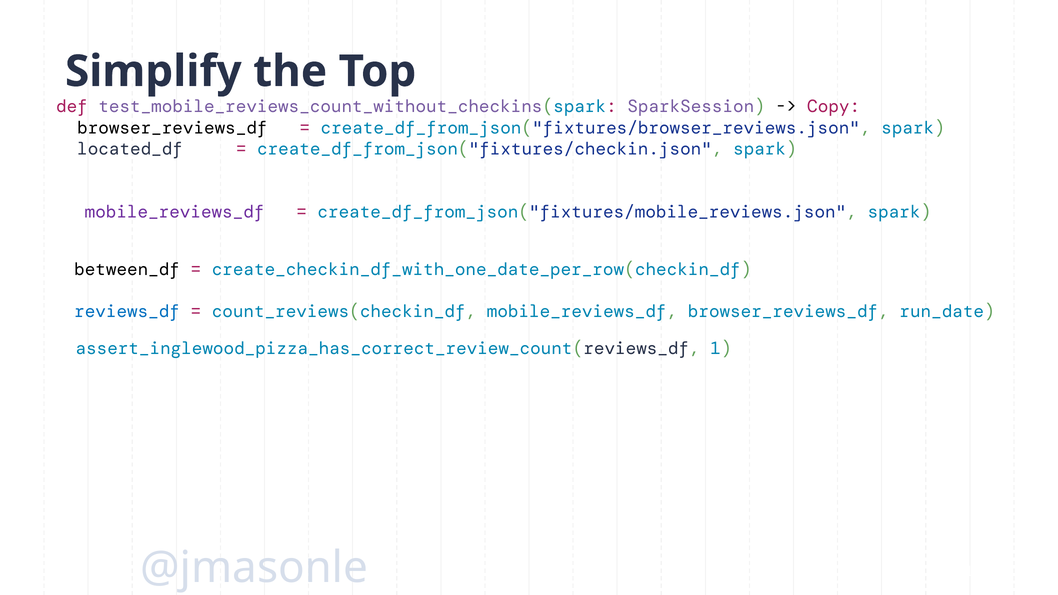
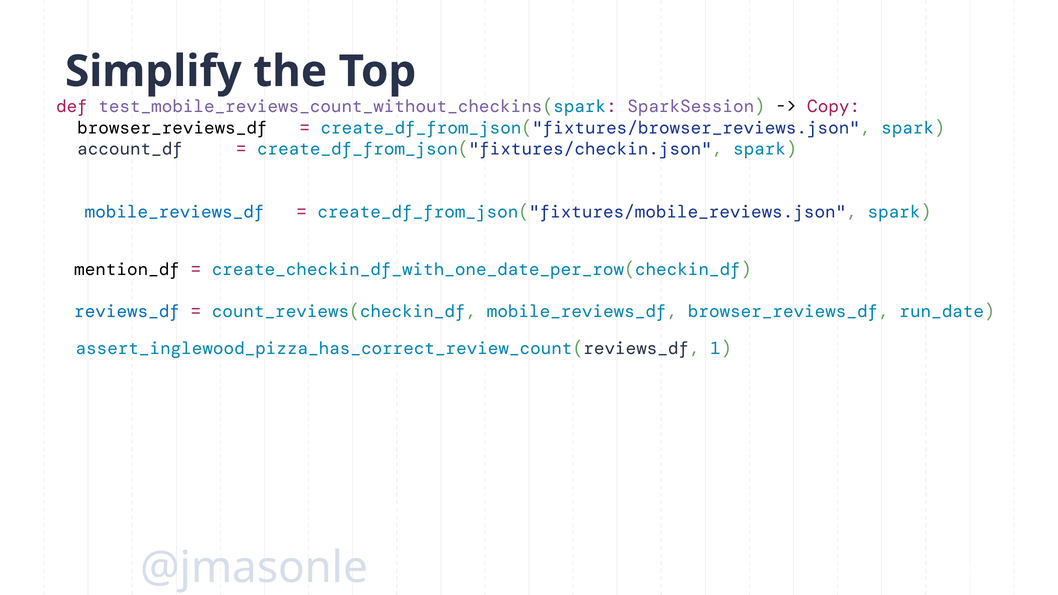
located_df: located_df -> account_df
mobile_reviews_df at (175, 212) colour: purple -> blue
between_df: between_df -> mention_df
